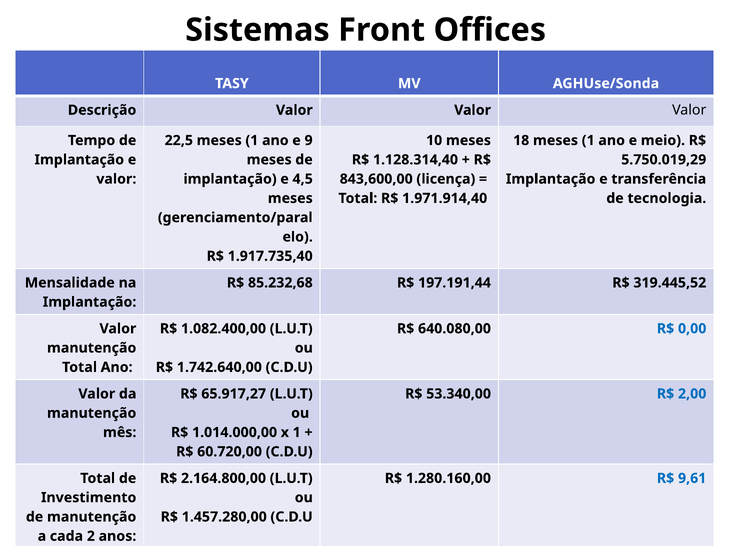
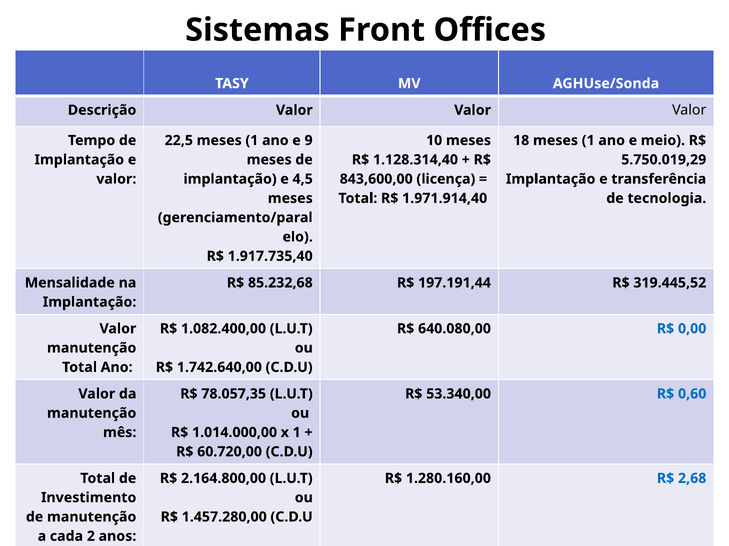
65.917,27: 65.917,27 -> 78.057,35
2,00: 2,00 -> 0,60
9,61: 9,61 -> 2,68
